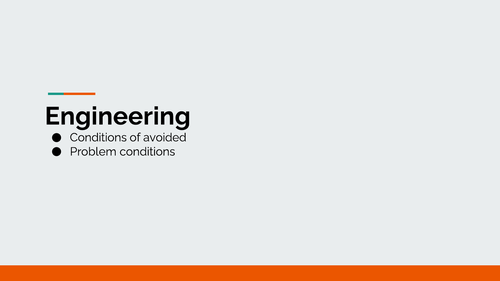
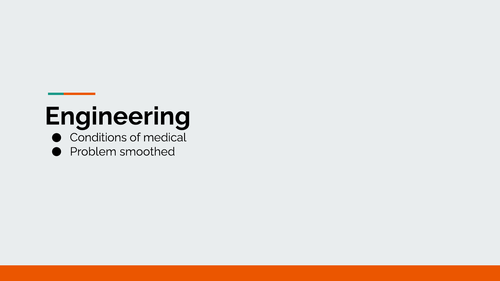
avoided: avoided -> medical
Problem conditions: conditions -> smoothed
